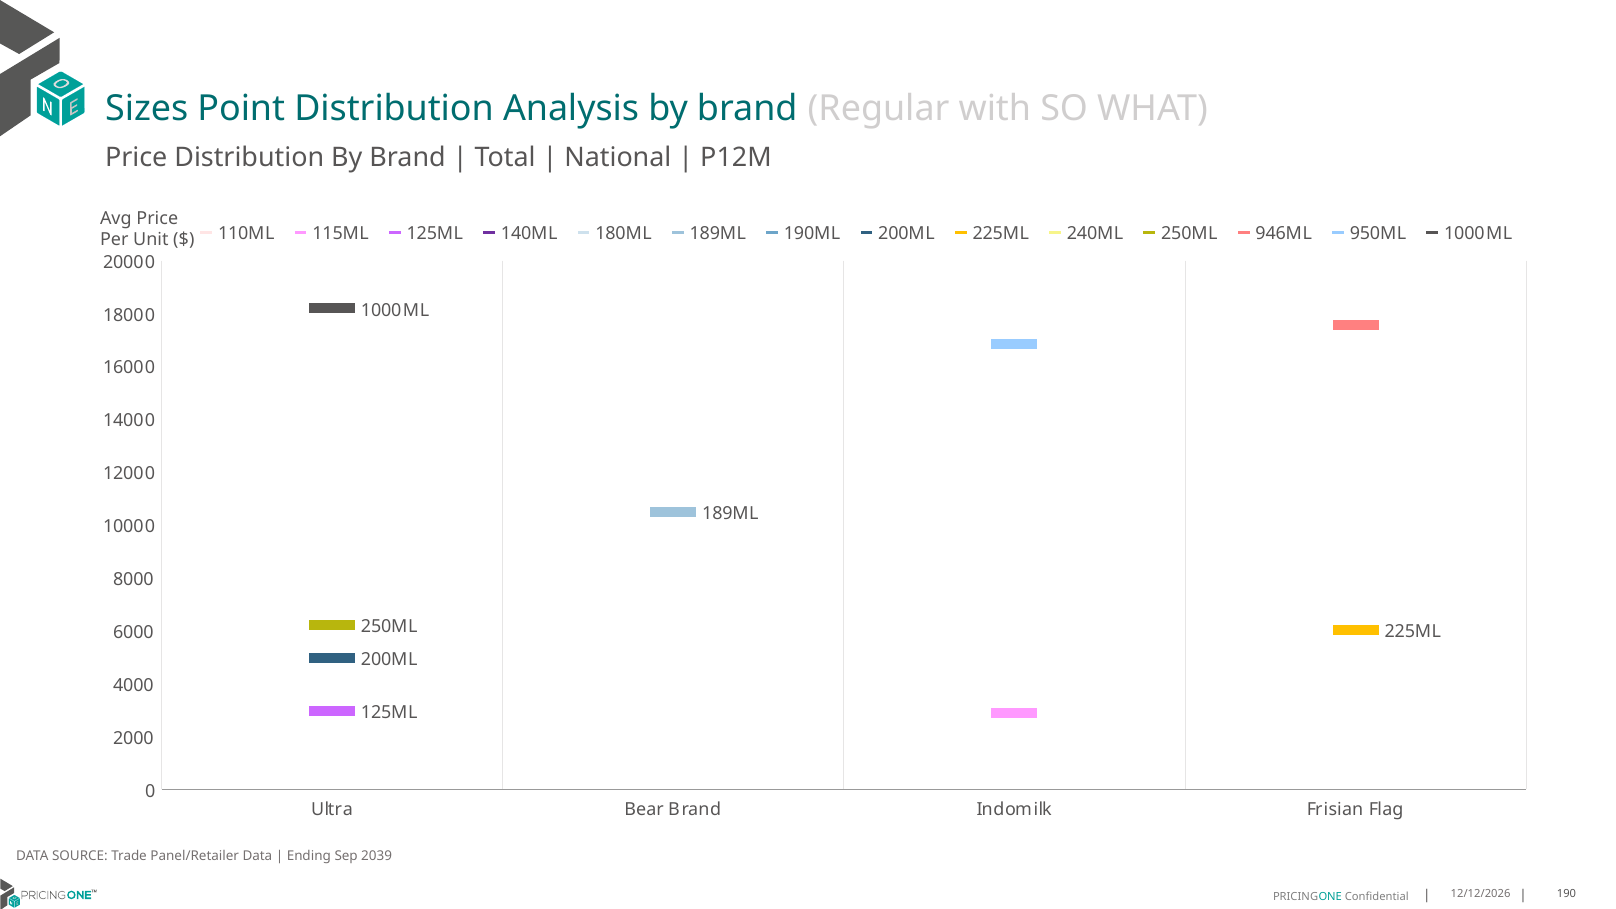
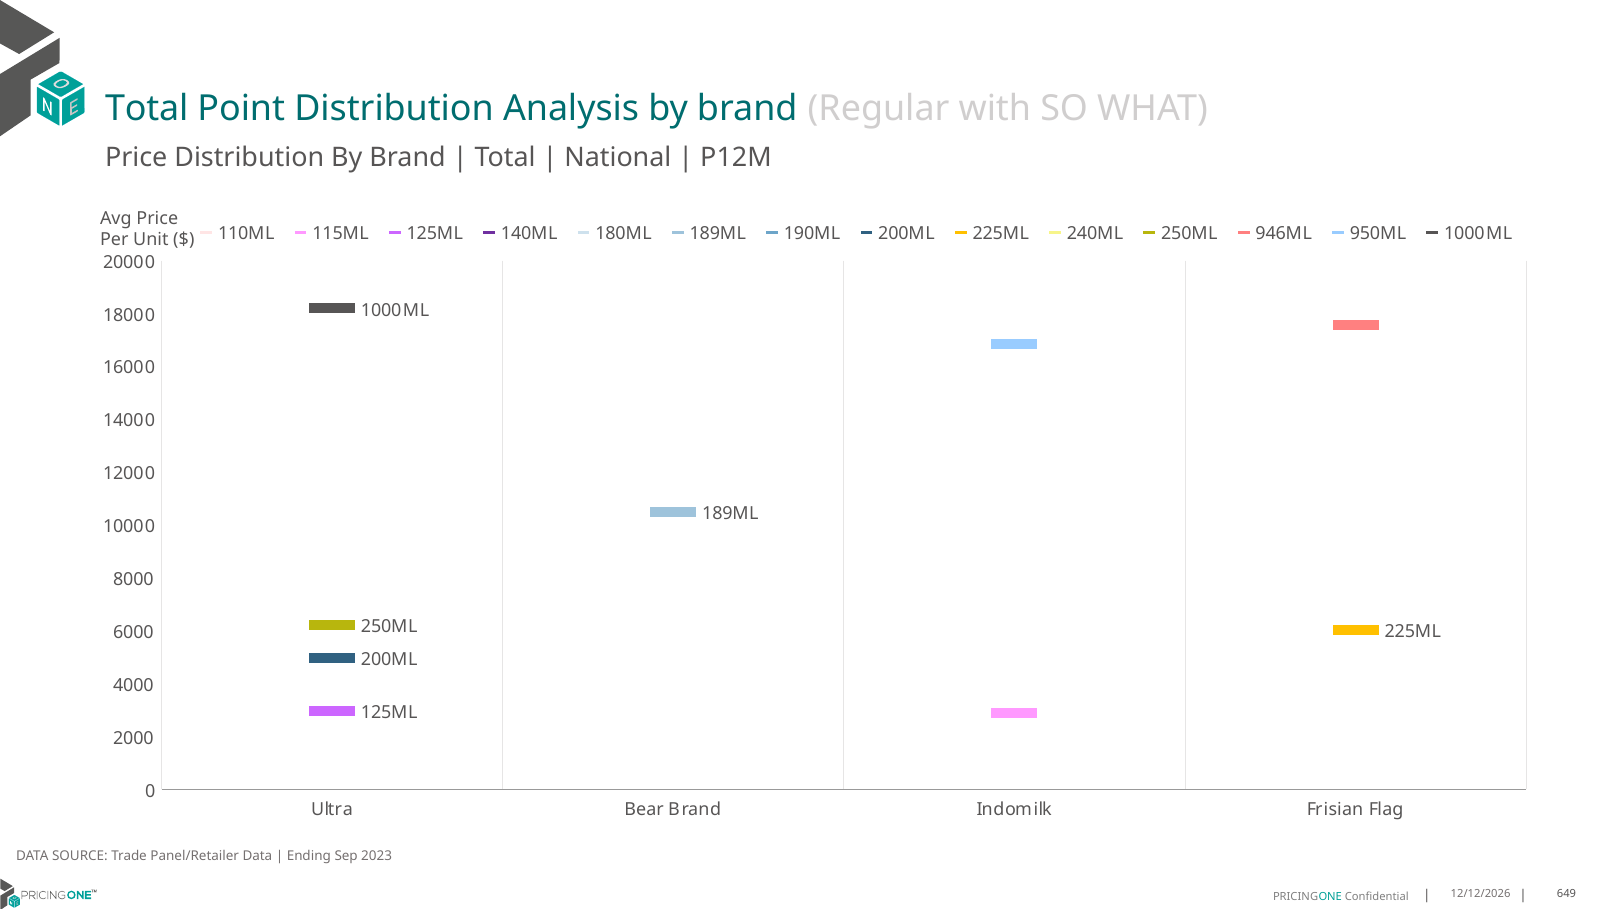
Sizes at (147, 109): Sizes -> Total
2039: 2039 -> 2023
190: 190 -> 649
